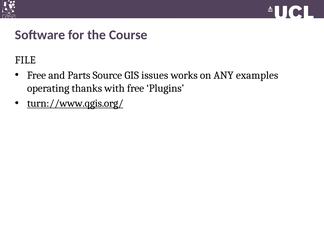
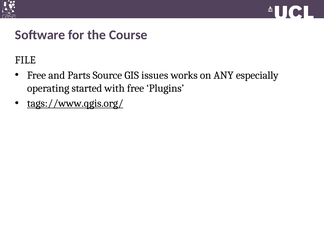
examples: examples -> especially
thanks: thanks -> started
turn://www.qgis.org/: turn://www.qgis.org/ -> tags://www.qgis.org/
